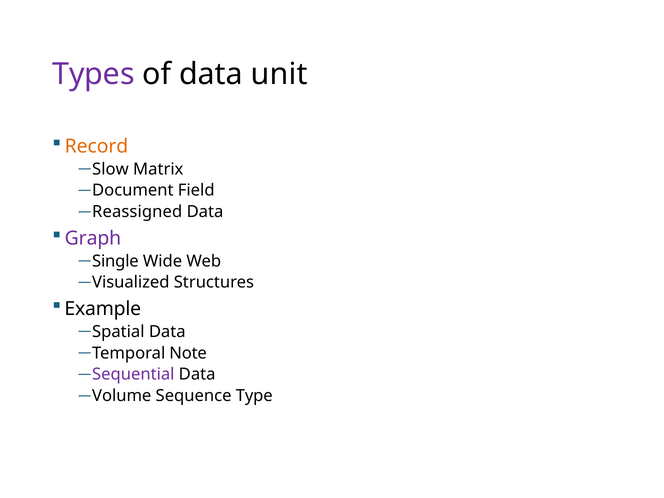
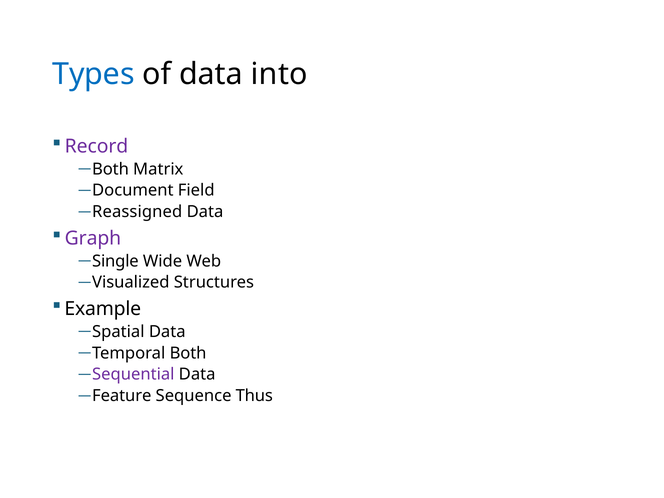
Types colour: purple -> blue
unit: unit -> into
Record colour: orange -> purple
Slow at (110, 169): Slow -> Both
Temporal Note: Note -> Both
Volume: Volume -> Feature
Type: Type -> Thus
